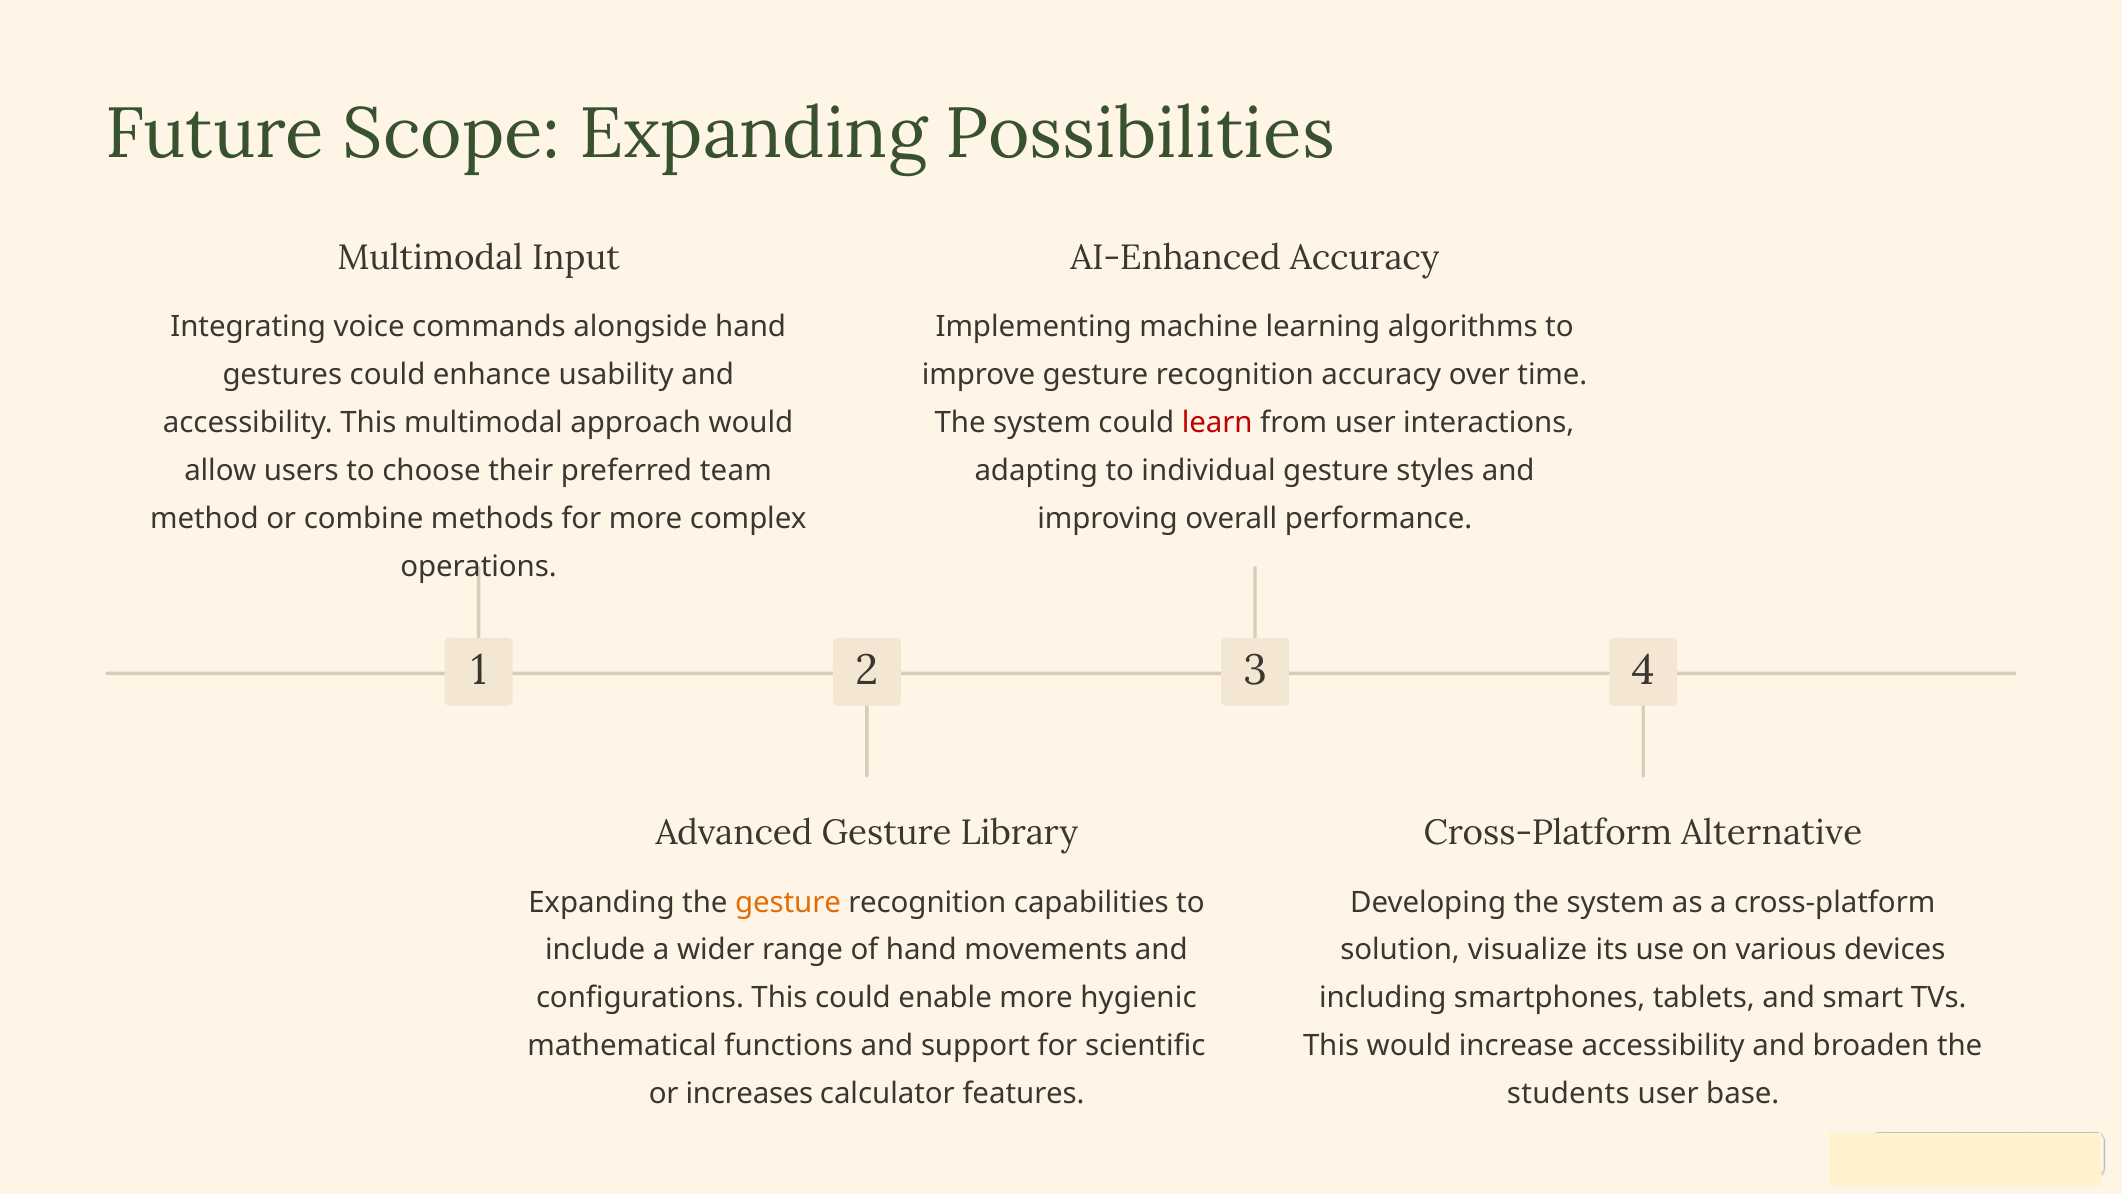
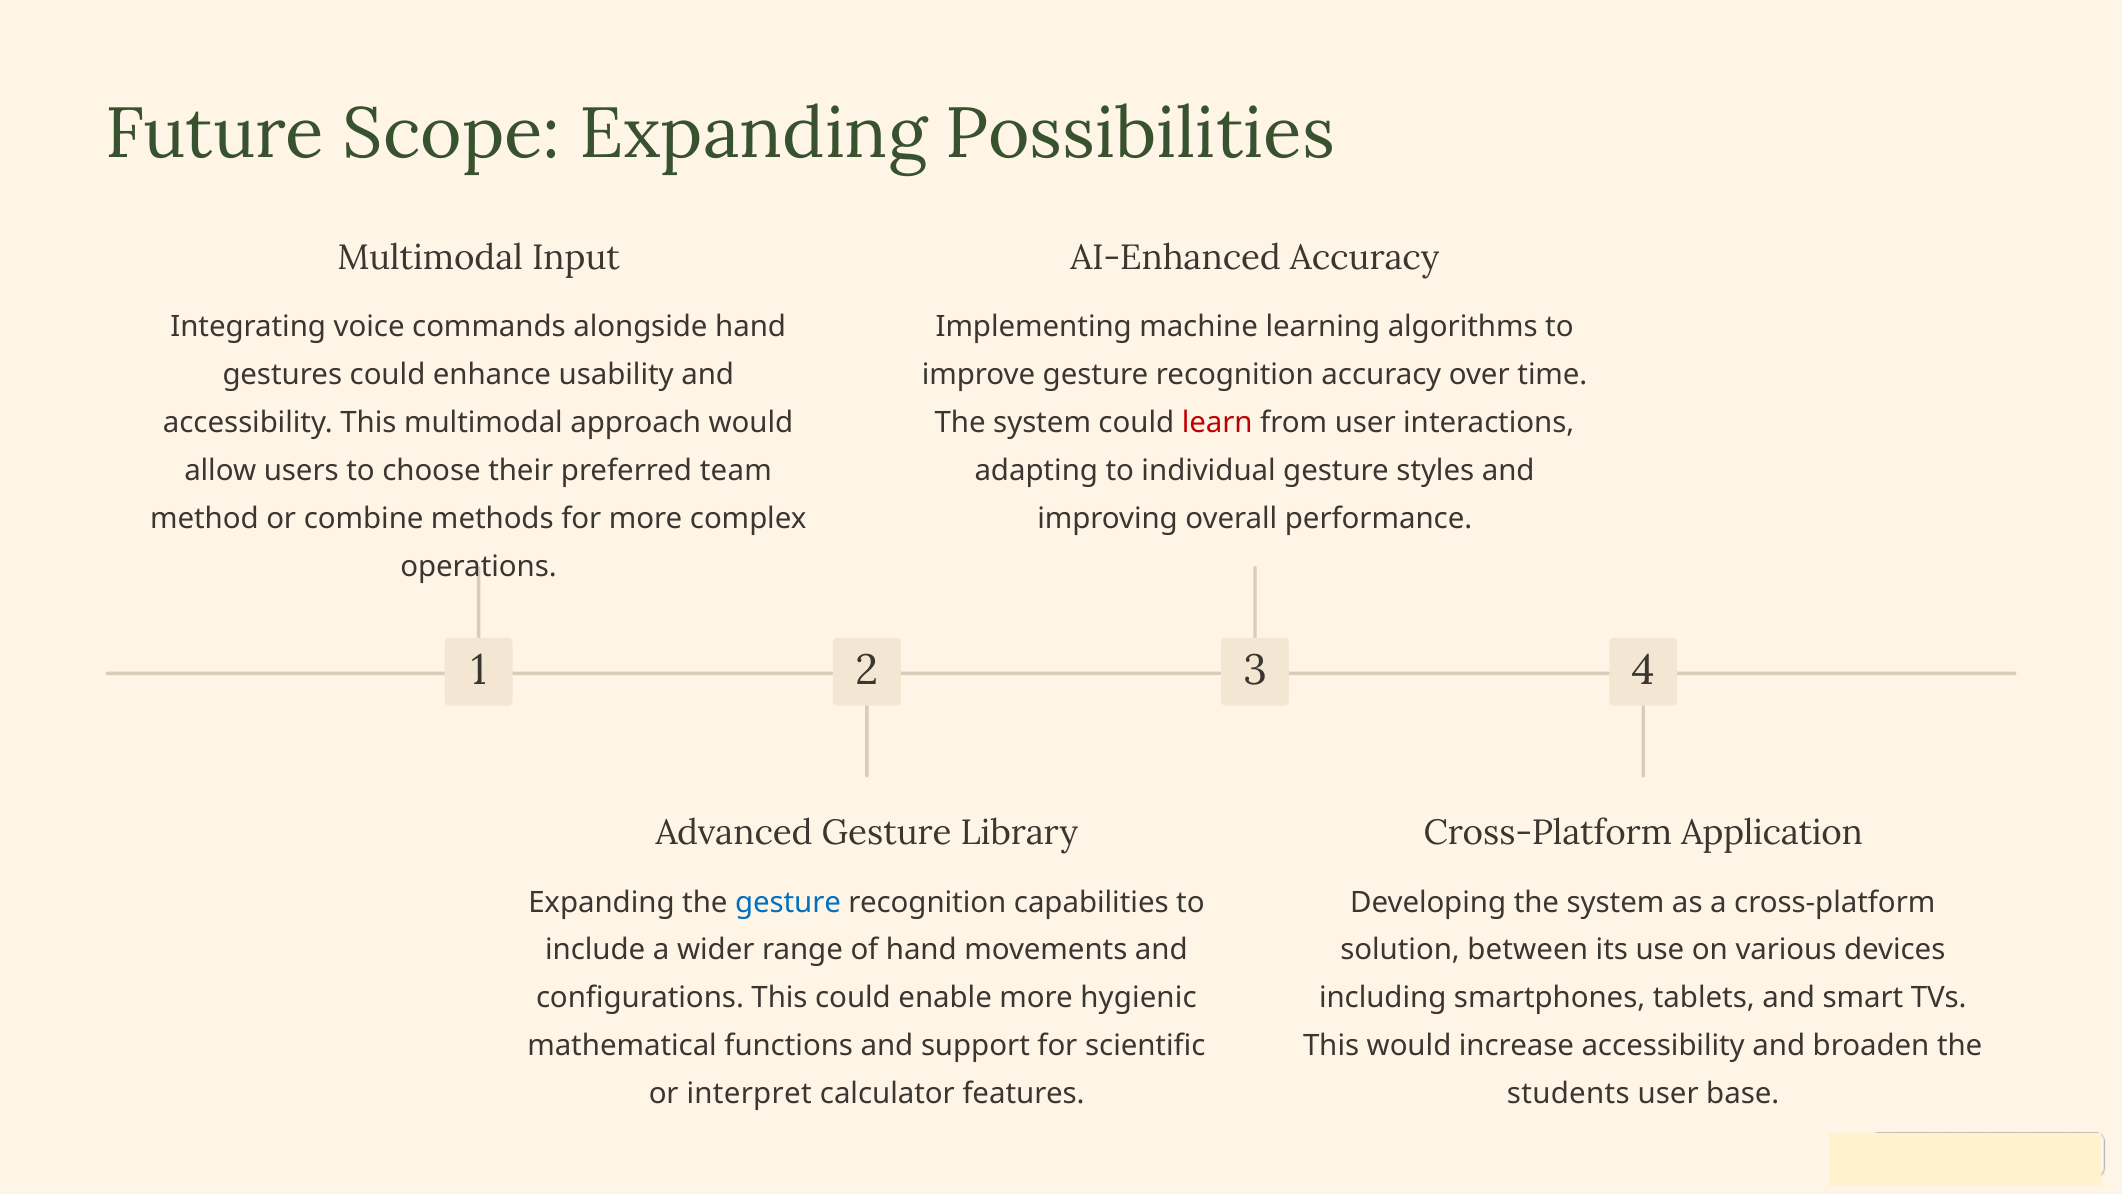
Alternative: Alternative -> Application
gesture at (788, 902) colour: orange -> blue
visualize: visualize -> between
increases: increases -> interpret
